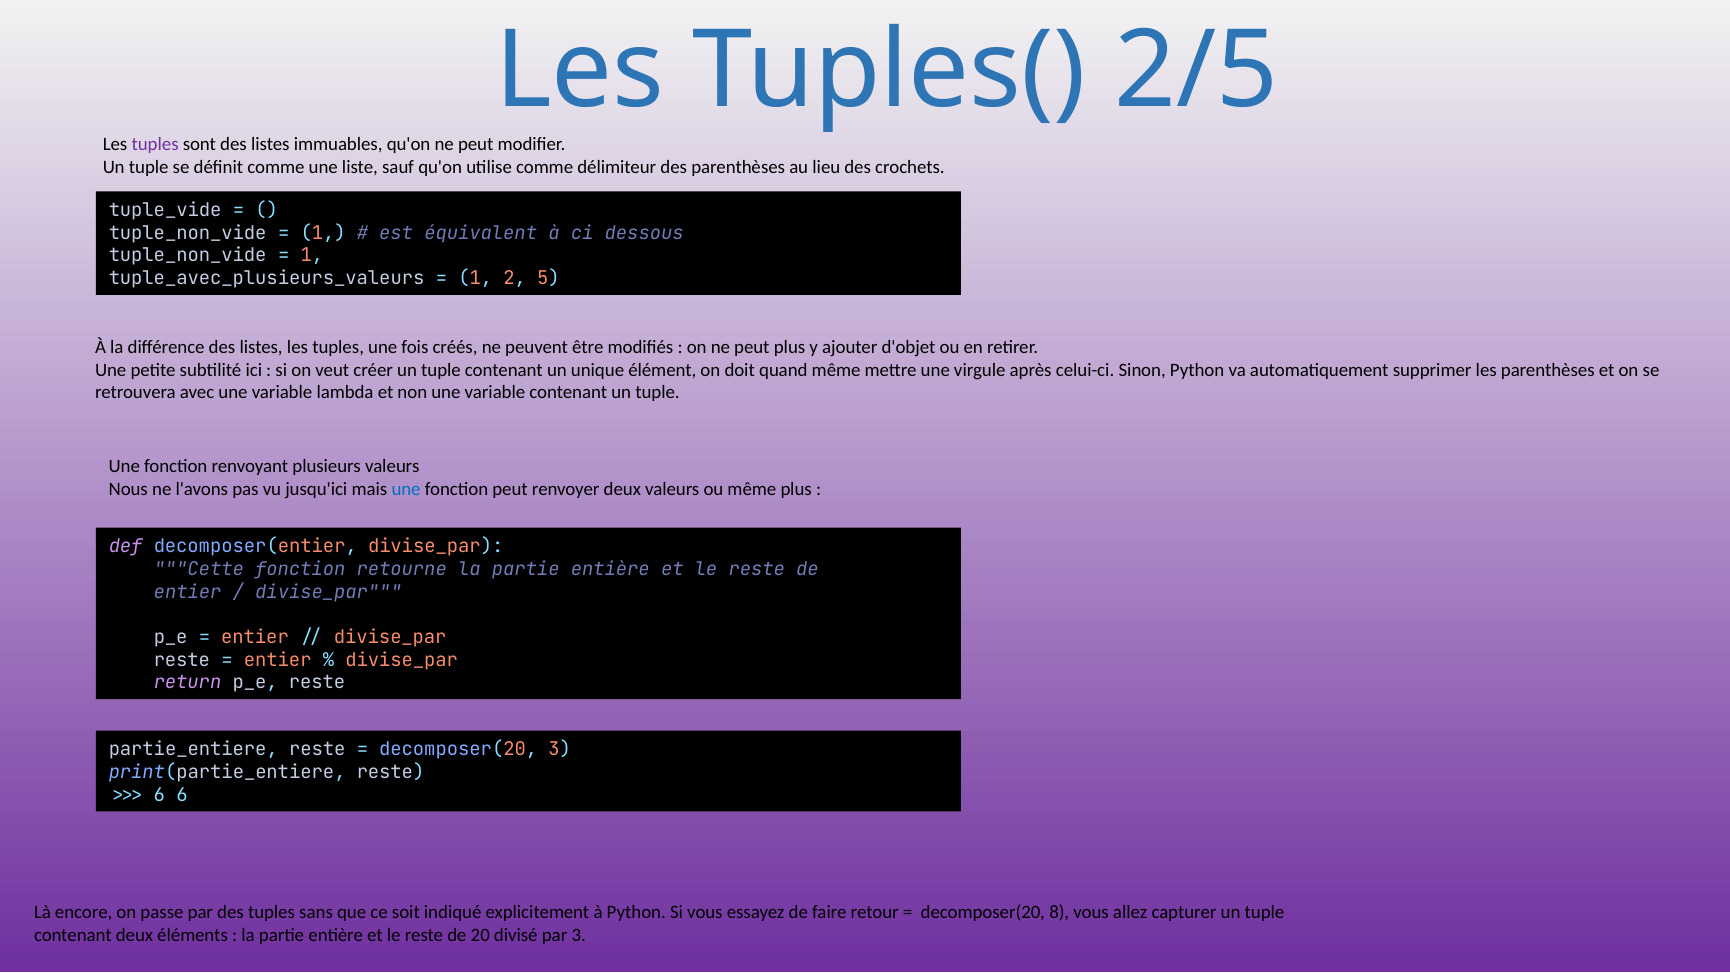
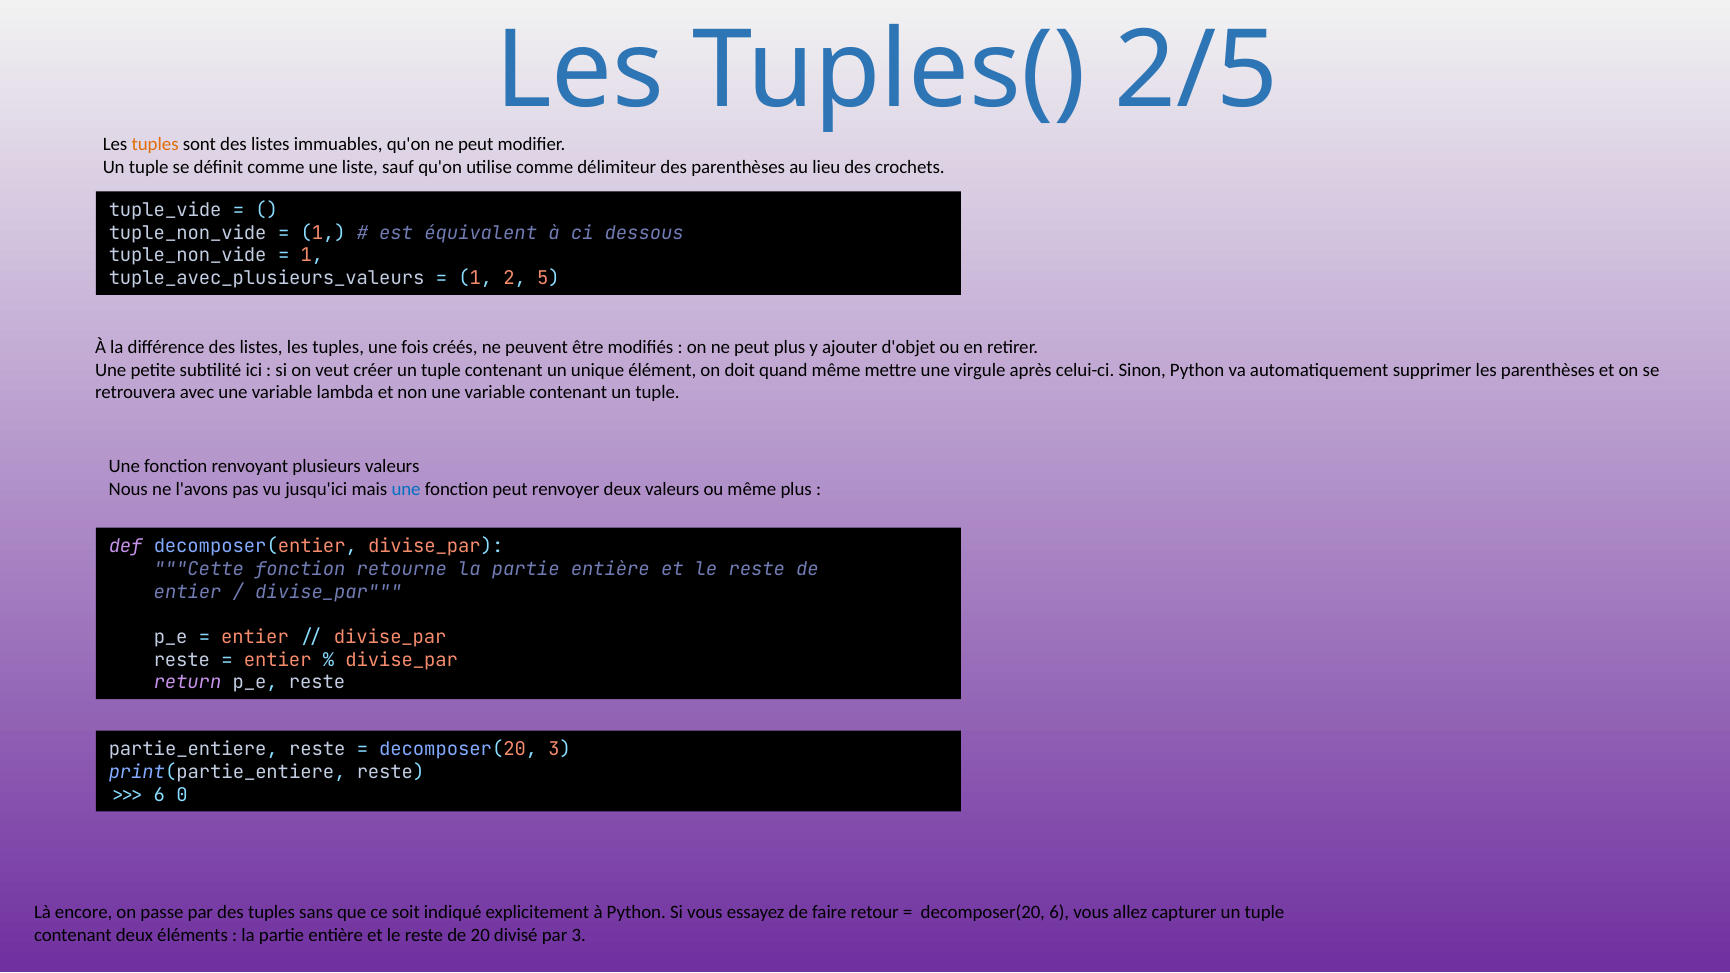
tuples at (155, 144) colour: purple -> orange
6 6: 6 -> 0
decomposer(20 8: 8 -> 6
